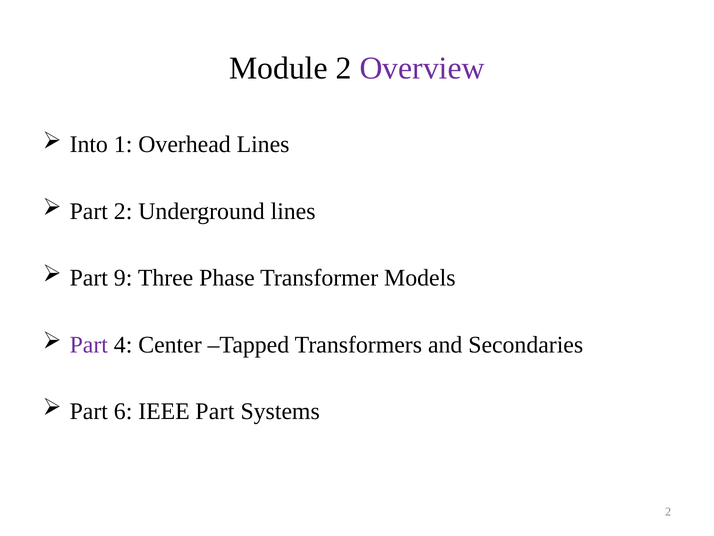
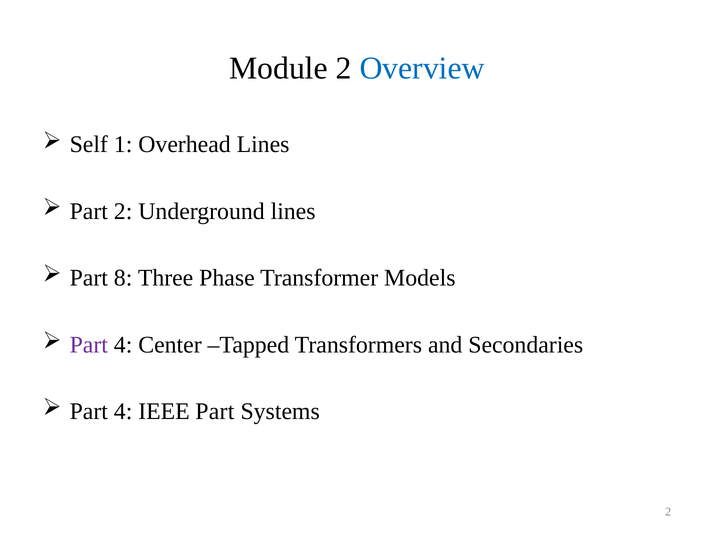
Overview colour: purple -> blue
Into: Into -> Self
9: 9 -> 8
6 at (123, 411): 6 -> 4
